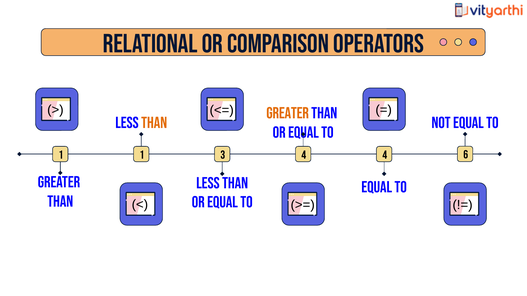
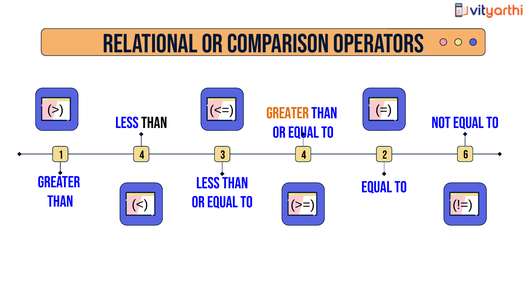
than at (154, 123) colour: orange -> black
1 1: 1 -> 4
4 4: 4 -> 2
